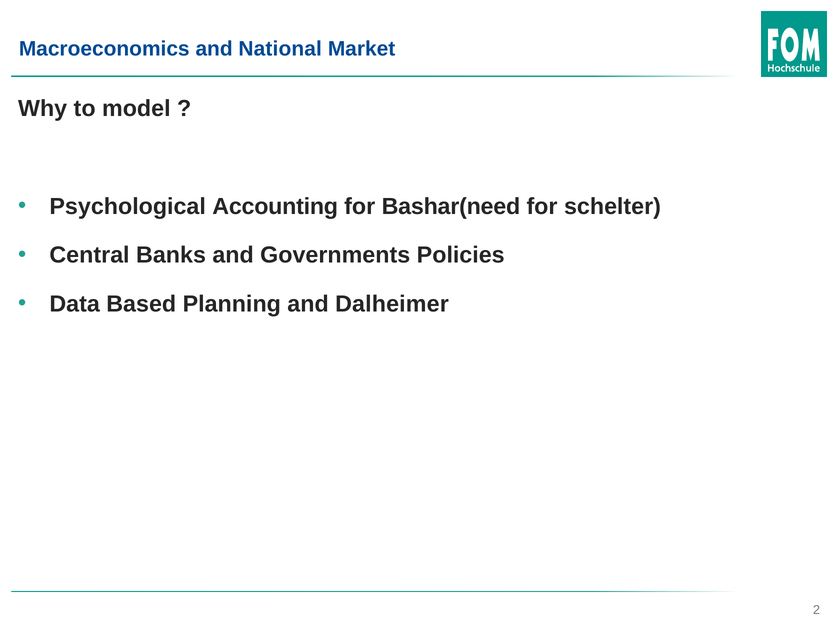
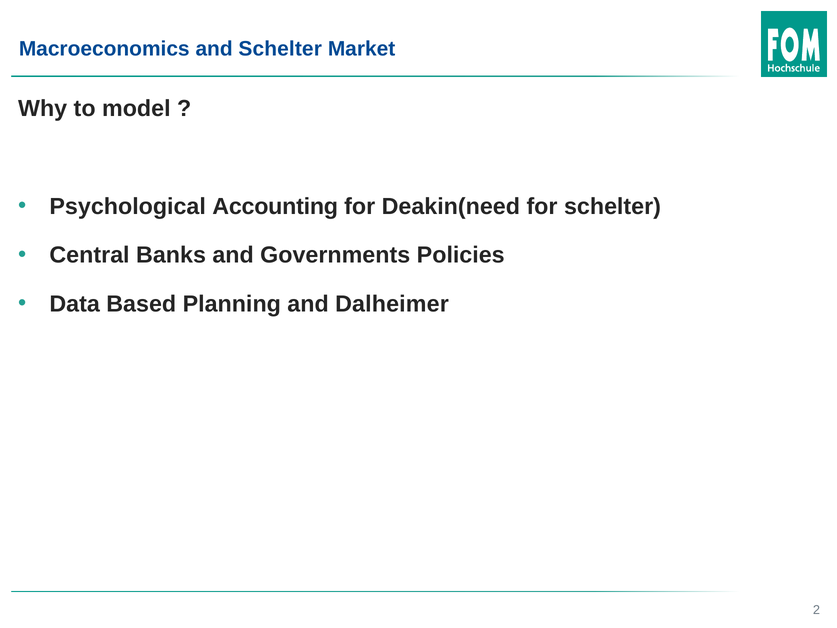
and National: National -> Schelter
Bashar(need: Bashar(need -> Deakin(need
